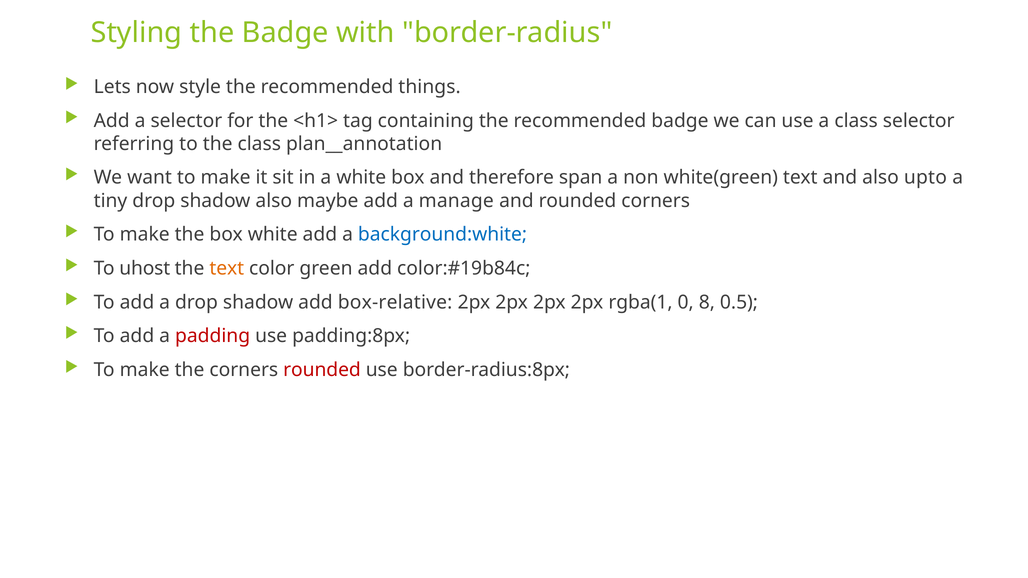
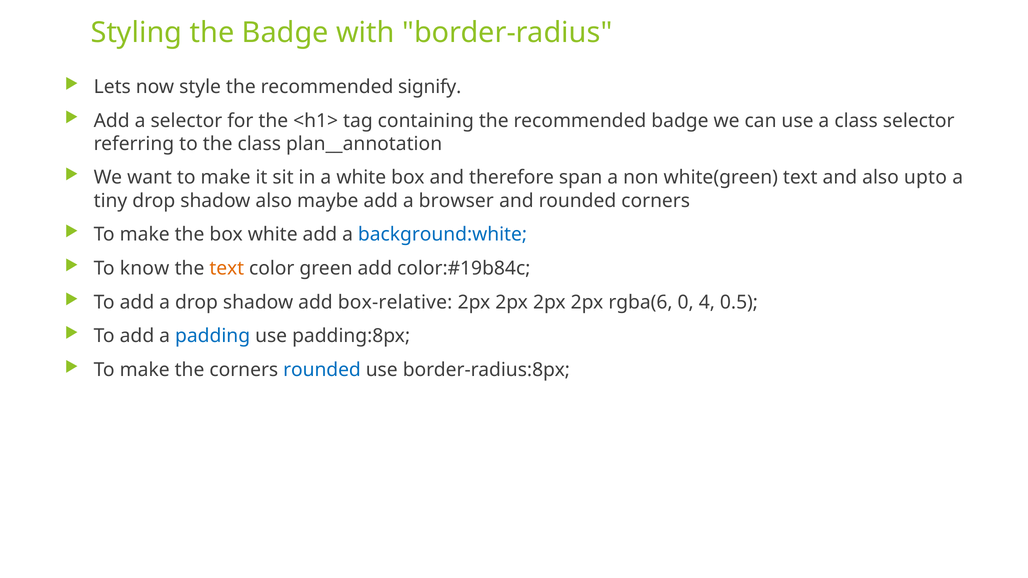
things: things -> signify
manage: manage -> browser
uhost: uhost -> know
rgba(1: rgba(1 -> rgba(6
8: 8 -> 4
padding colour: red -> blue
rounded at (322, 370) colour: red -> blue
